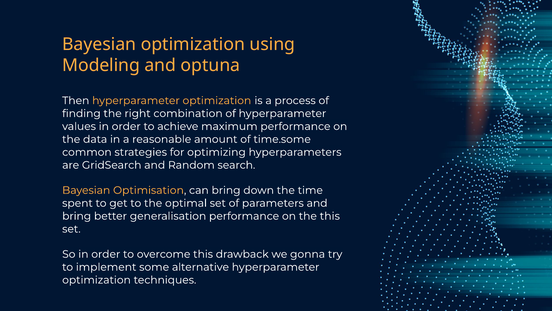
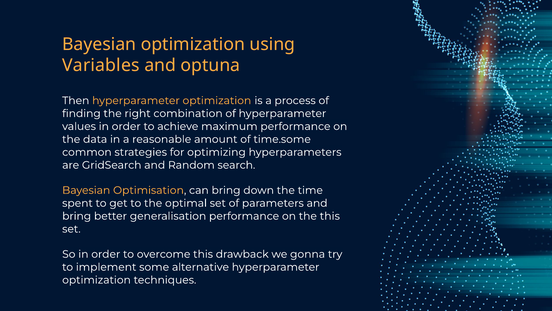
Modeling: Modeling -> Variables
